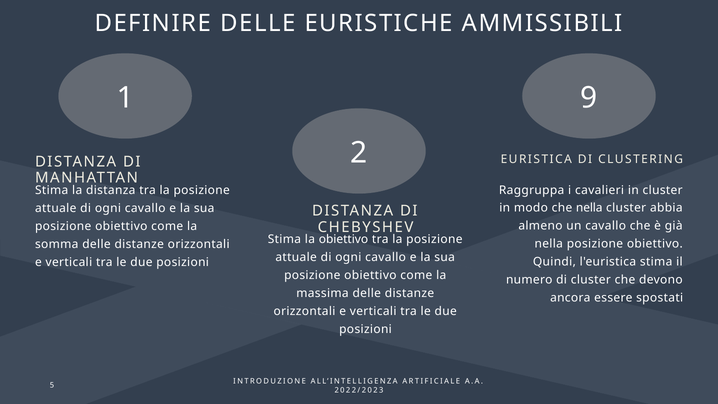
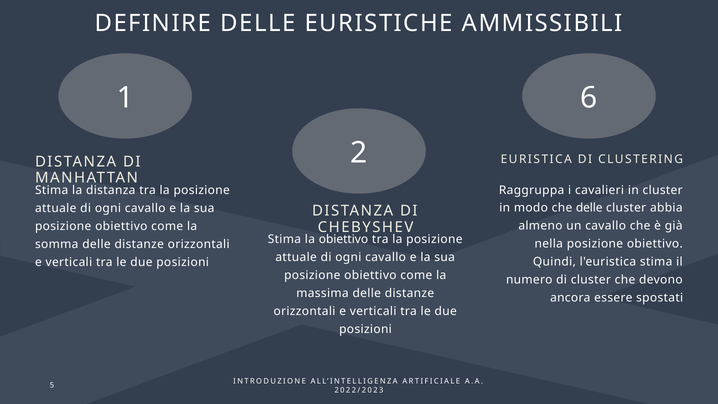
9: 9 -> 6
che nella: nella -> delle
